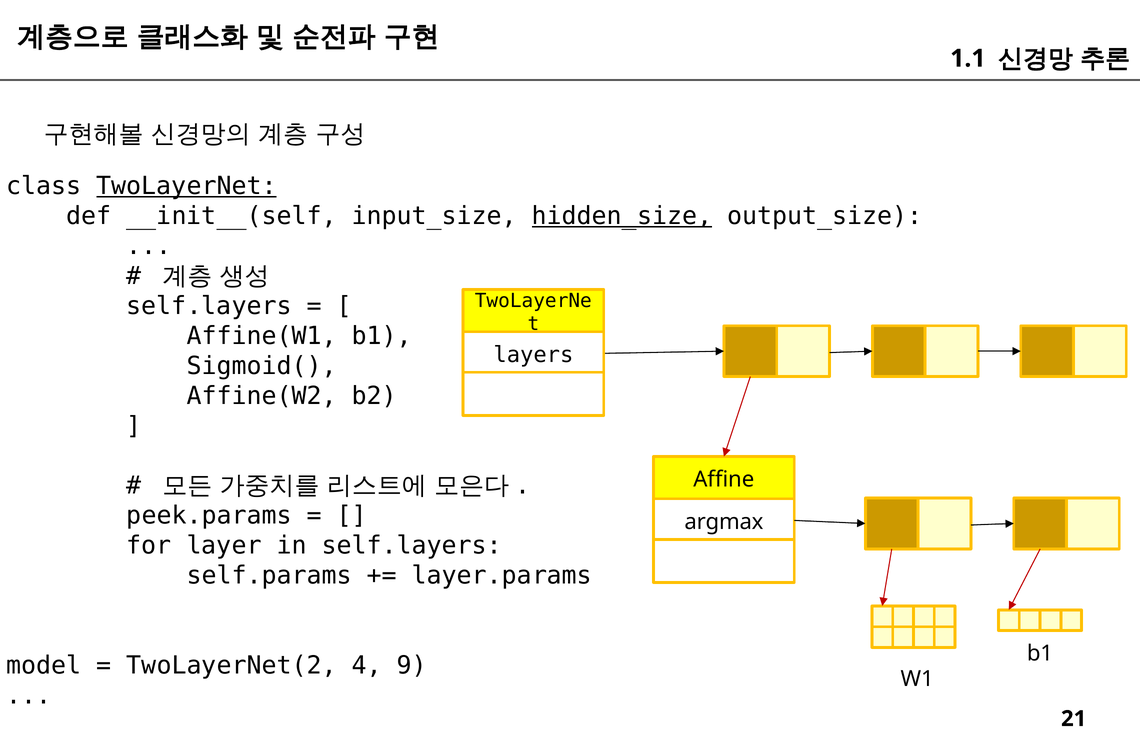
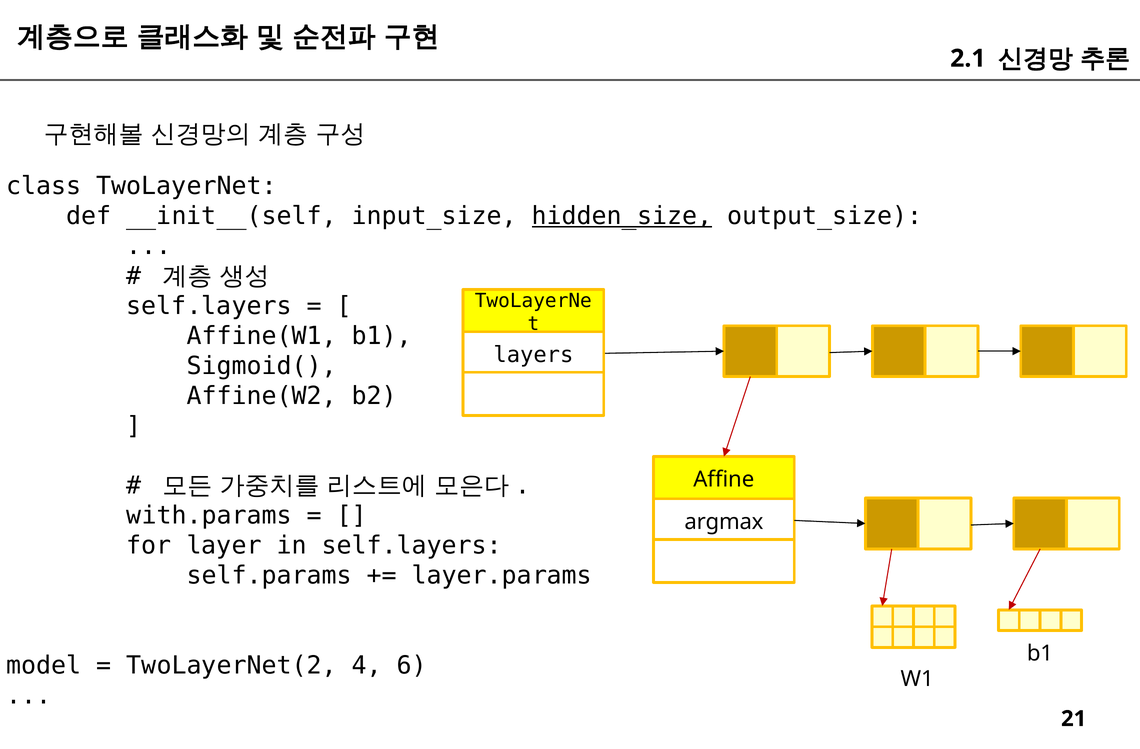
1.1: 1.1 -> 2.1
TwoLayerNet underline: present -> none
peek.params: peek.params -> with.params
9: 9 -> 6
